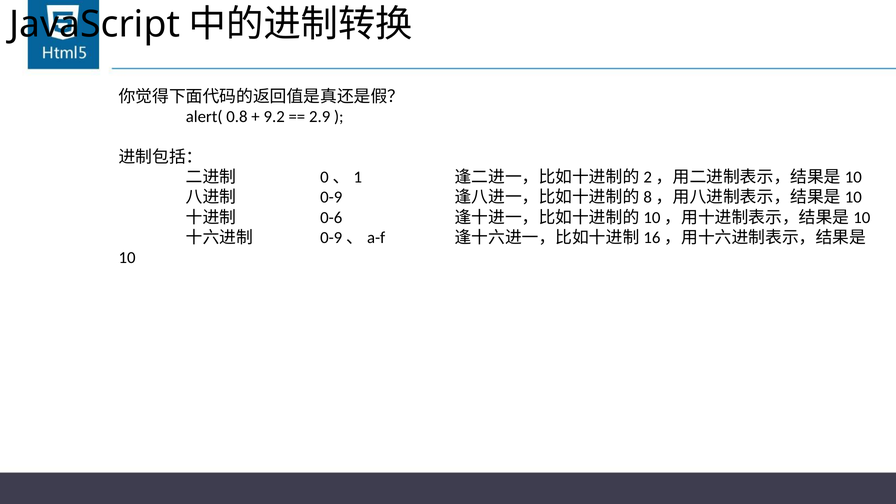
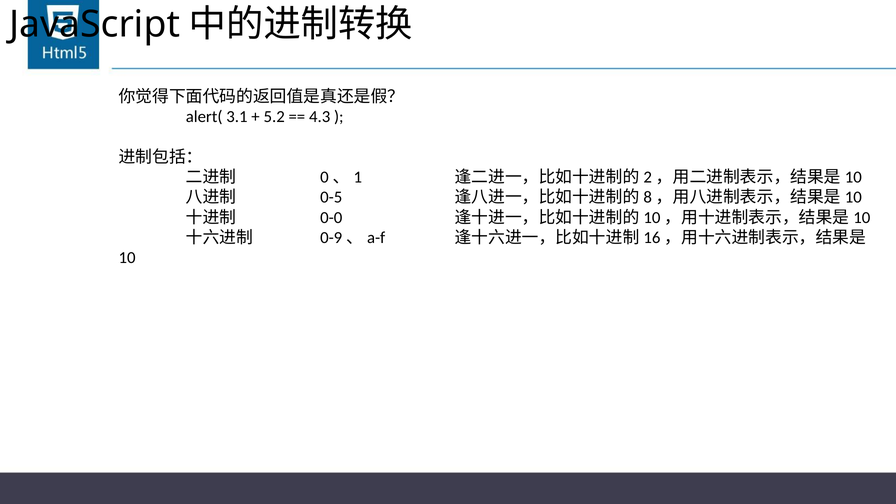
0.8: 0.8 -> 3.1
9.2: 9.2 -> 5.2
2.9: 2.9 -> 4.3
0-9: 0-9 -> 0-5
0-6: 0-6 -> 0-0
